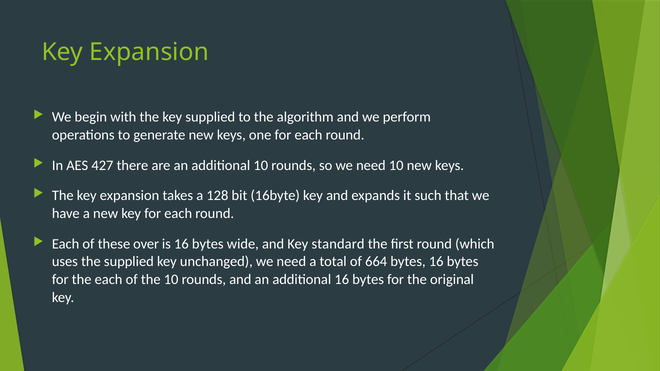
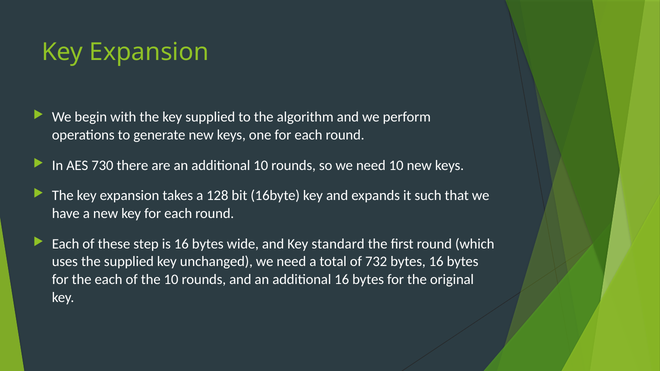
427: 427 -> 730
over: over -> step
664: 664 -> 732
